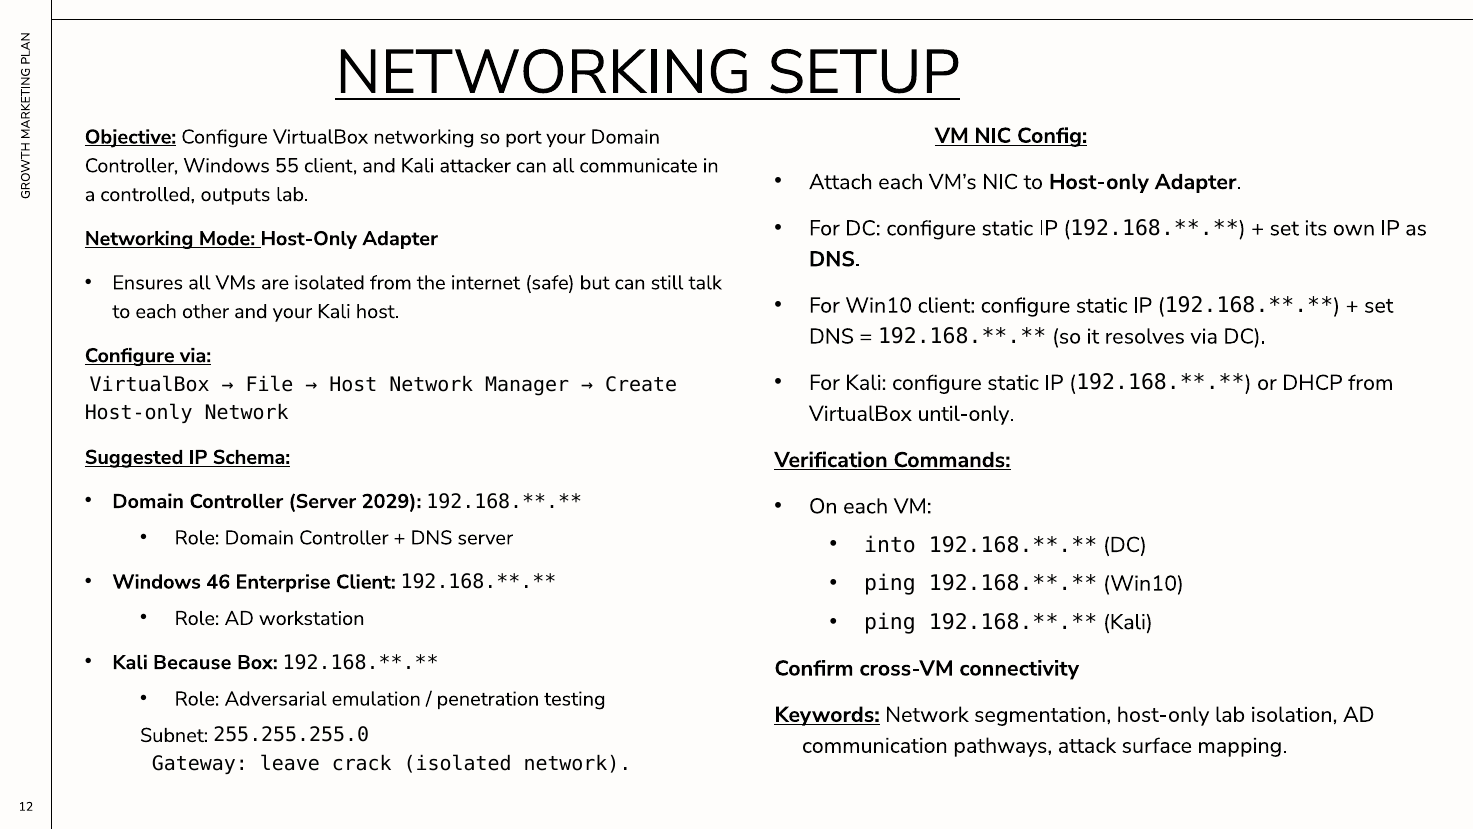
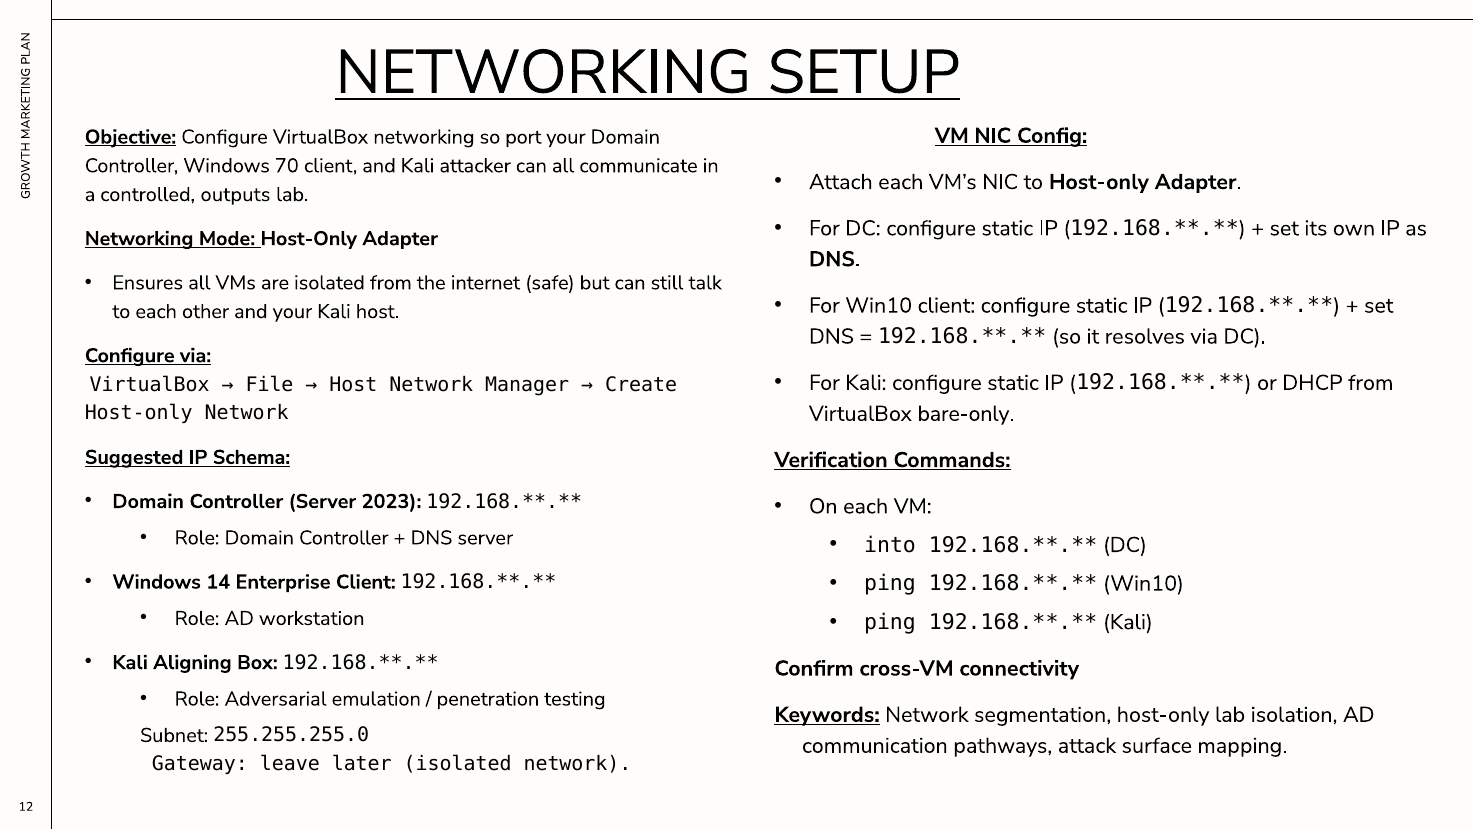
55: 55 -> 70
until-only: until-only -> bare-only
2029: 2029 -> 2023
46: 46 -> 14
Because: Because -> Aligning
crack: crack -> later
